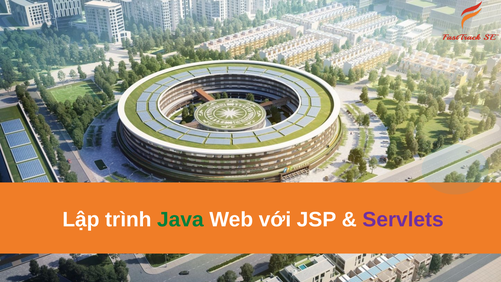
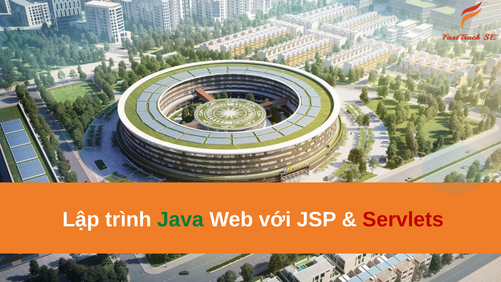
Servlets colour: purple -> red
